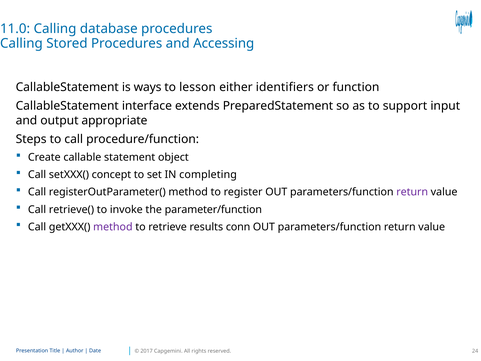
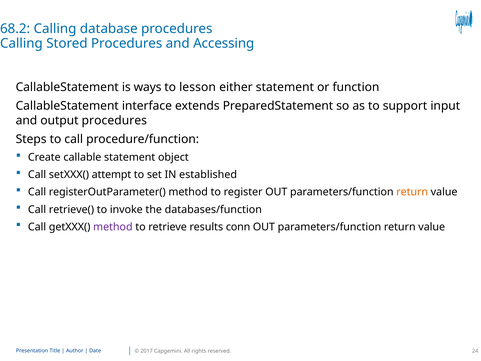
11.0: 11.0 -> 68.2
either identifiers: identifiers -> statement
output appropriate: appropriate -> procedures
concept: concept -> attempt
completing: completing -> established
return at (412, 192) colour: purple -> orange
parameter/function: parameter/function -> databases/function
